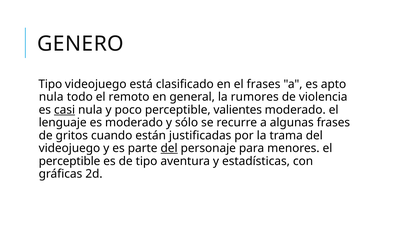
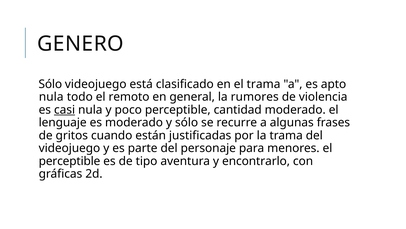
Tipo at (50, 84): Tipo -> Sólo
el frases: frases -> trama
valientes: valientes -> cantidad
del at (169, 148) underline: present -> none
estadísticas: estadísticas -> encontrarlo
